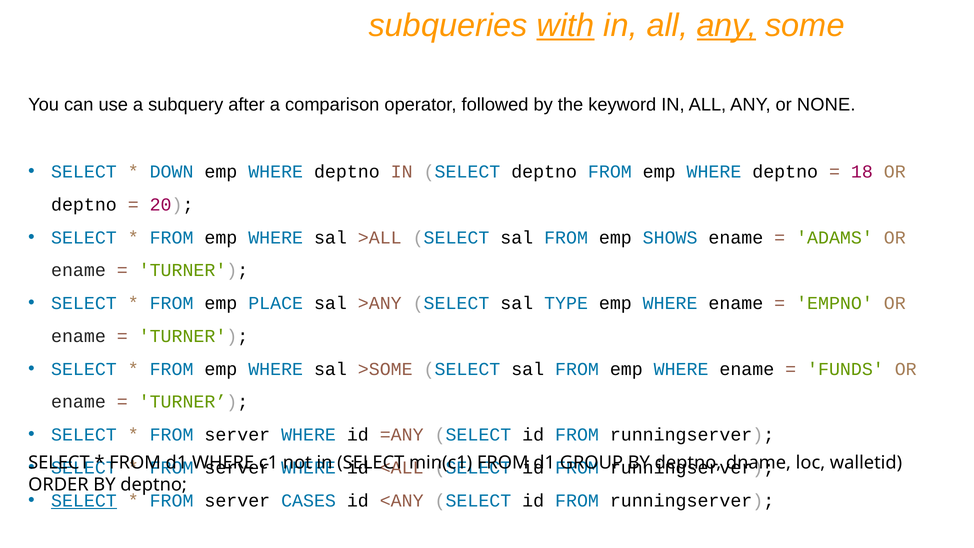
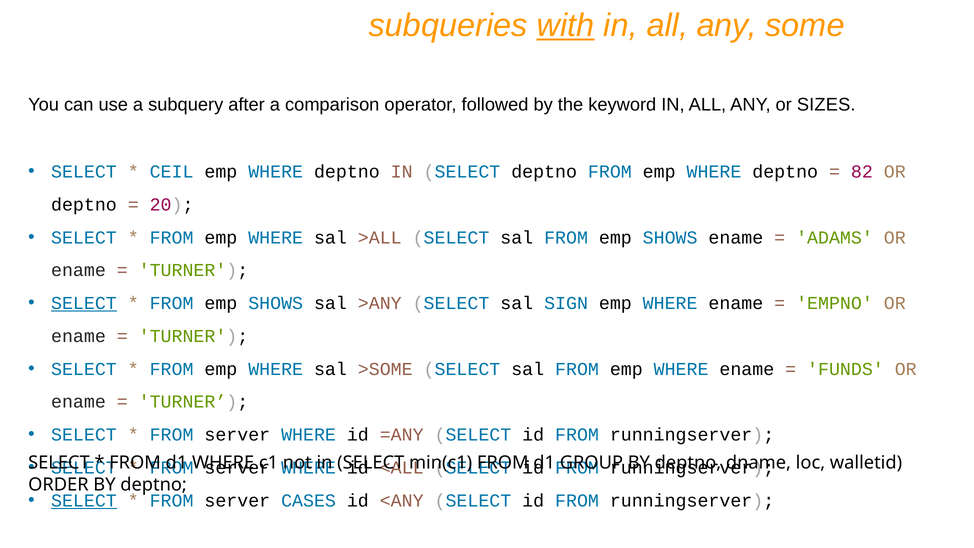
any at (727, 25) underline: present -> none
NONE: NONE -> SIZES
DOWN: DOWN -> CEIL
18: 18 -> 82
SELECT at (84, 303) underline: none -> present
PLACE at (276, 303): PLACE -> SHOWS
TYPE: TYPE -> SIGN
